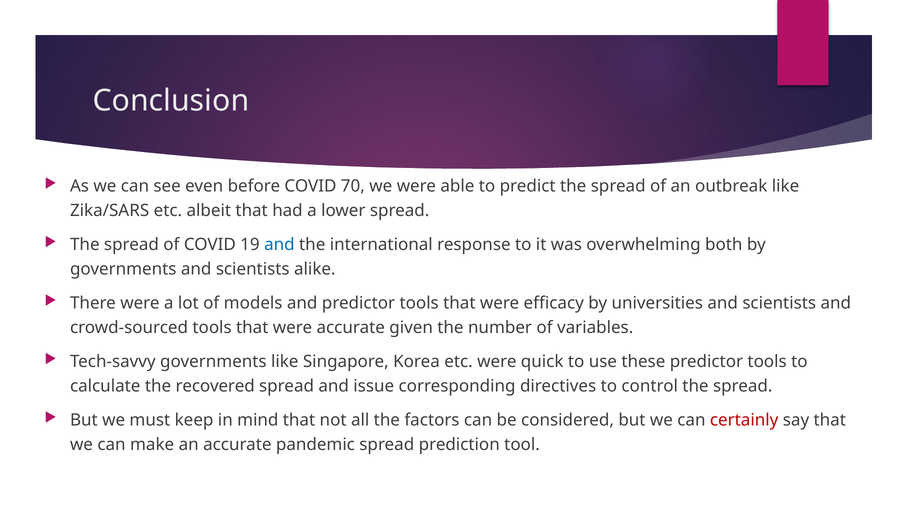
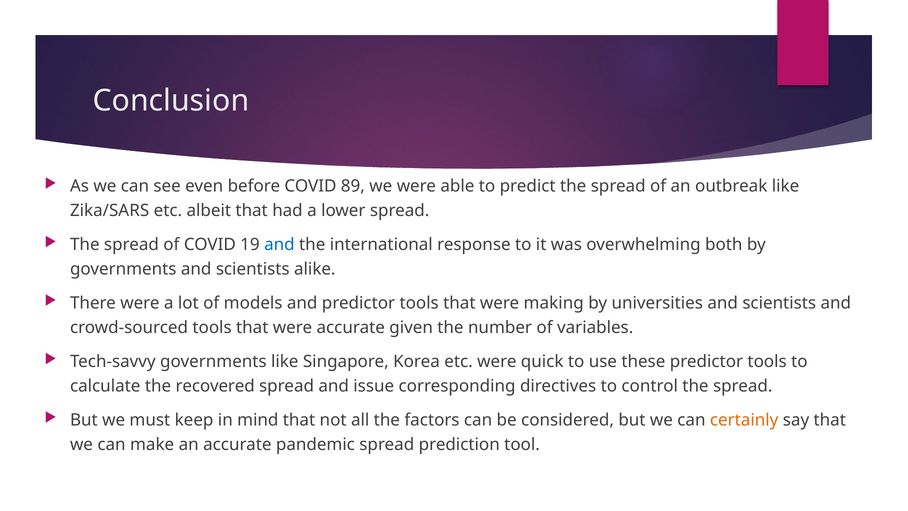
70: 70 -> 89
efficacy: efficacy -> making
certainly colour: red -> orange
